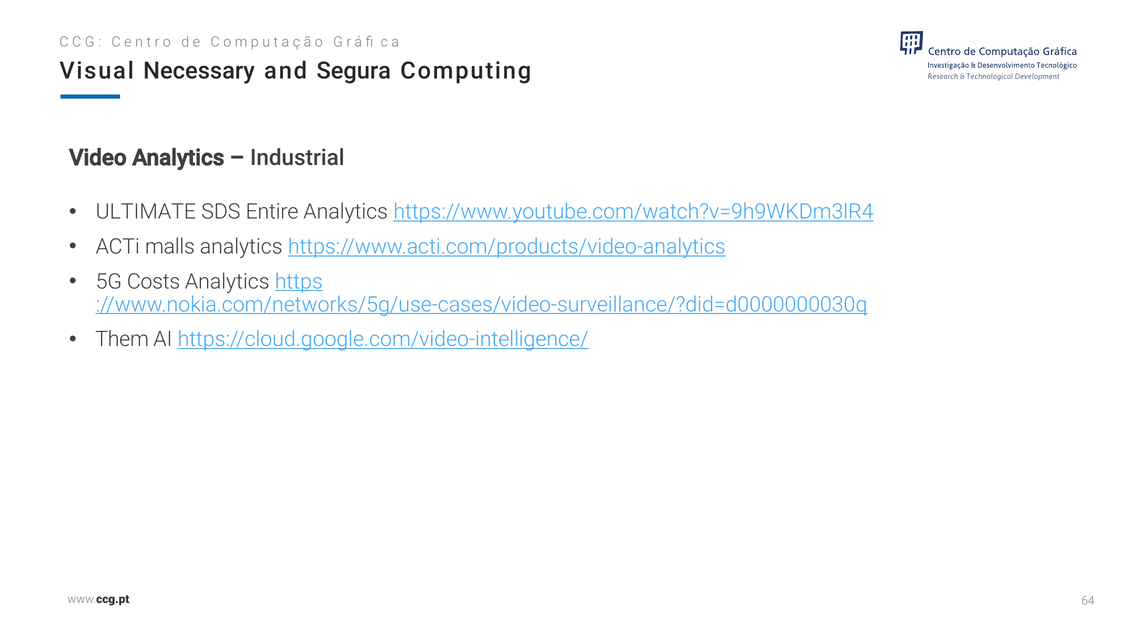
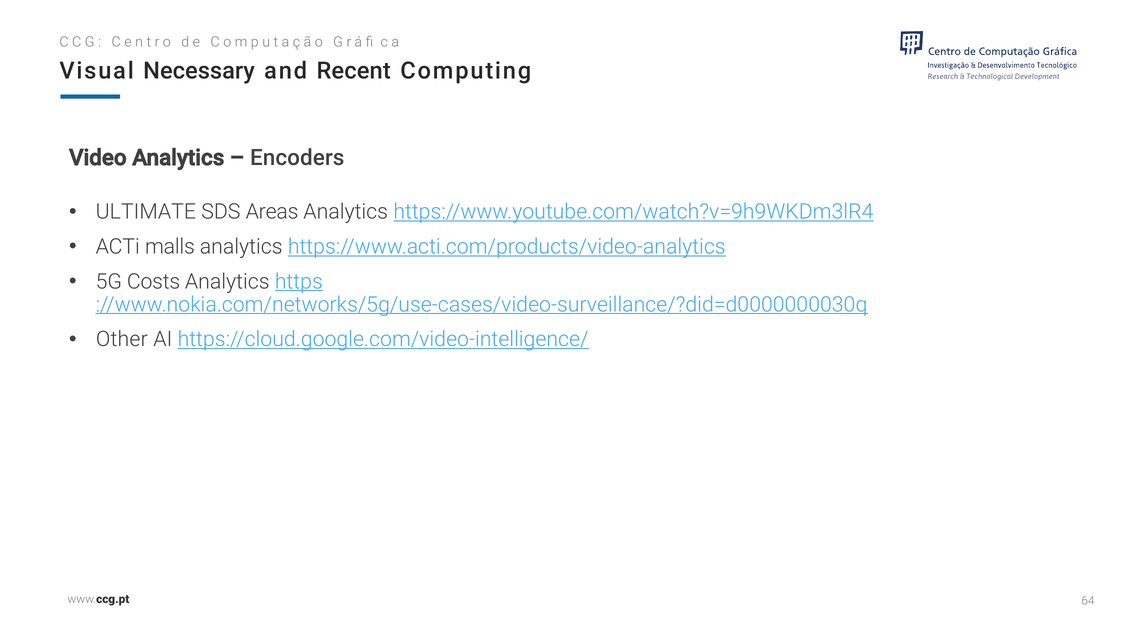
Segura: Segura -> Recent
Industrial: Industrial -> Encoders
Entire: Entire -> Areas
Them: Them -> Other
